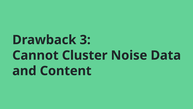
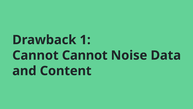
3: 3 -> 1
Cannot Cluster: Cluster -> Cannot
